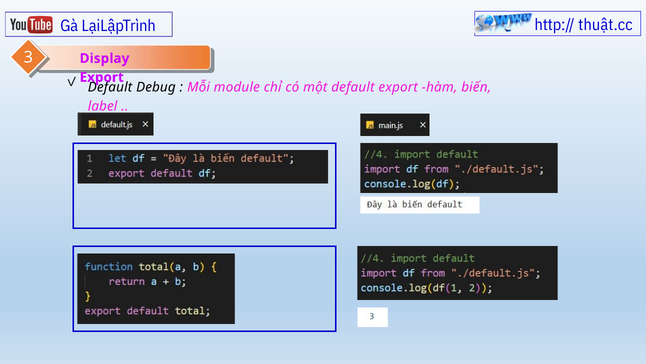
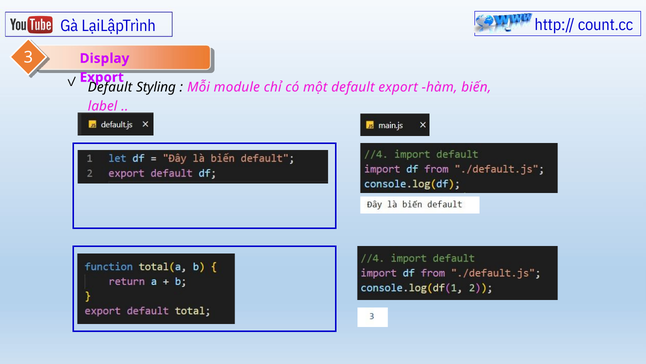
thuật.cc: thuật.cc -> count.cc
Debug: Debug -> Styling
